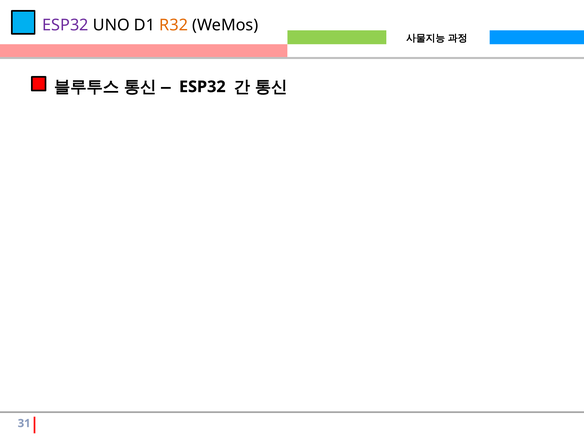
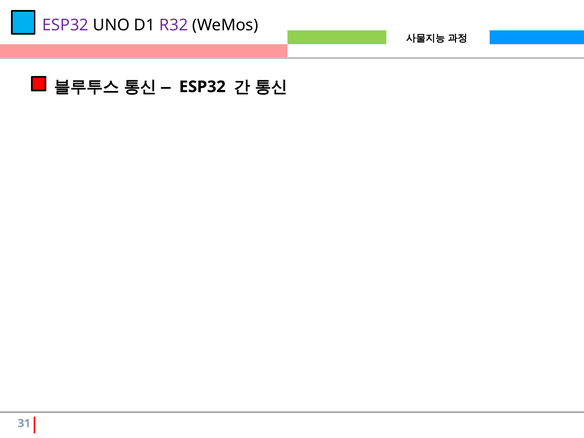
R32 colour: orange -> purple
